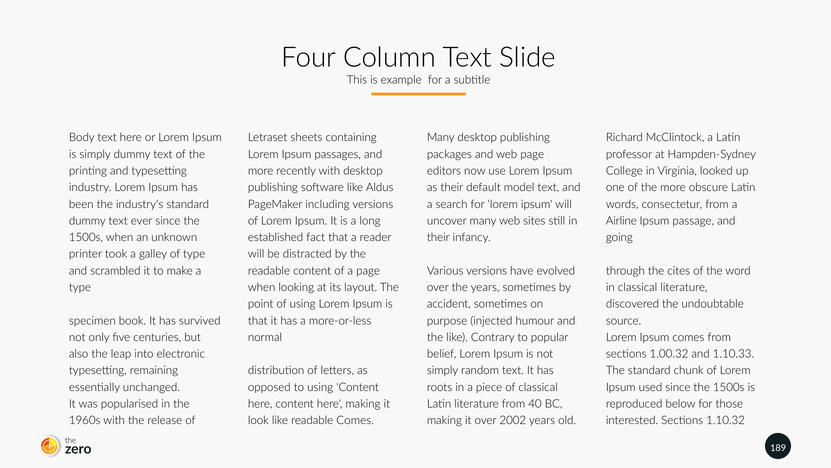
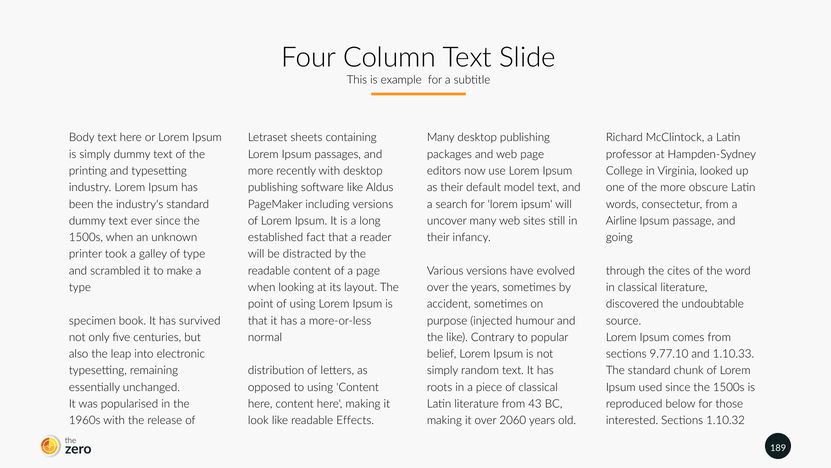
1.00.32: 1.00.32 -> 9.77.10
40: 40 -> 43
readable Comes: Comes -> Effects
2002: 2002 -> 2060
